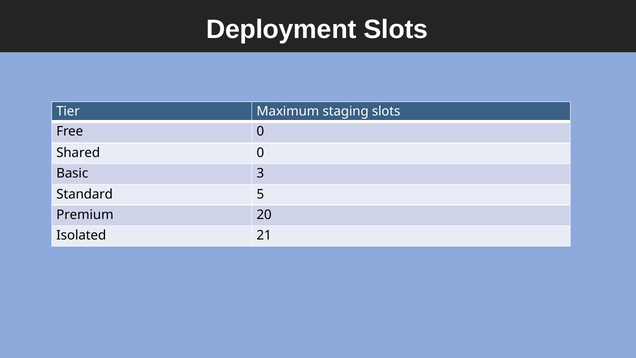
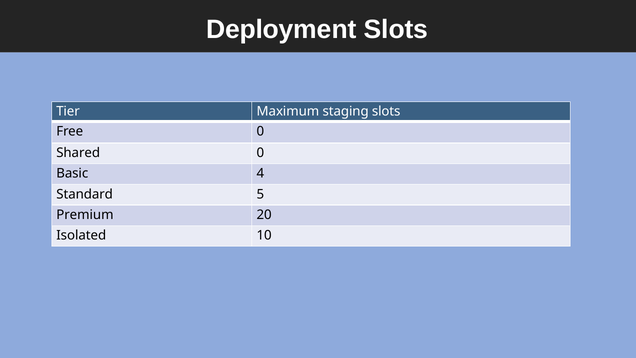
3: 3 -> 4
21: 21 -> 10
